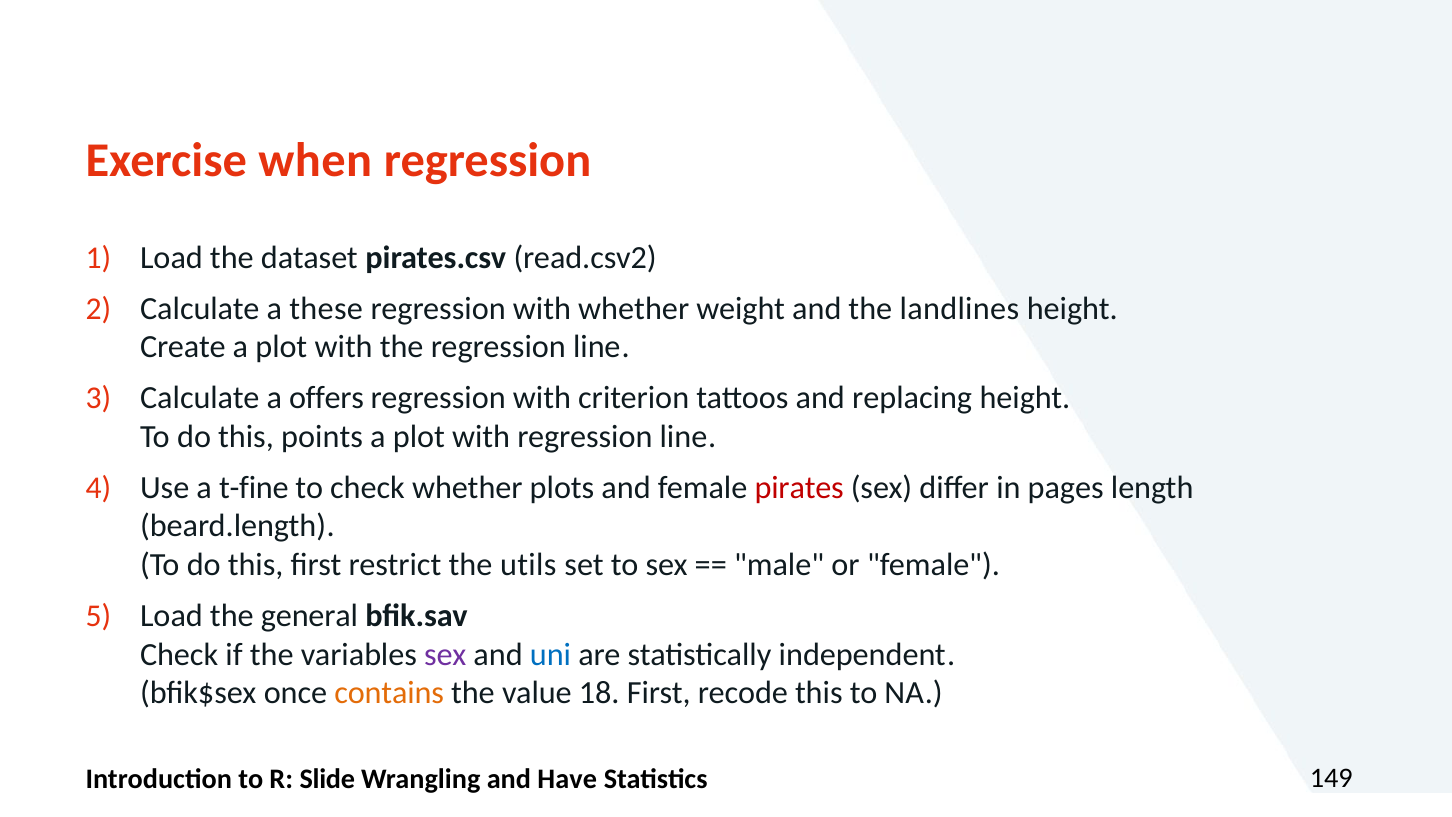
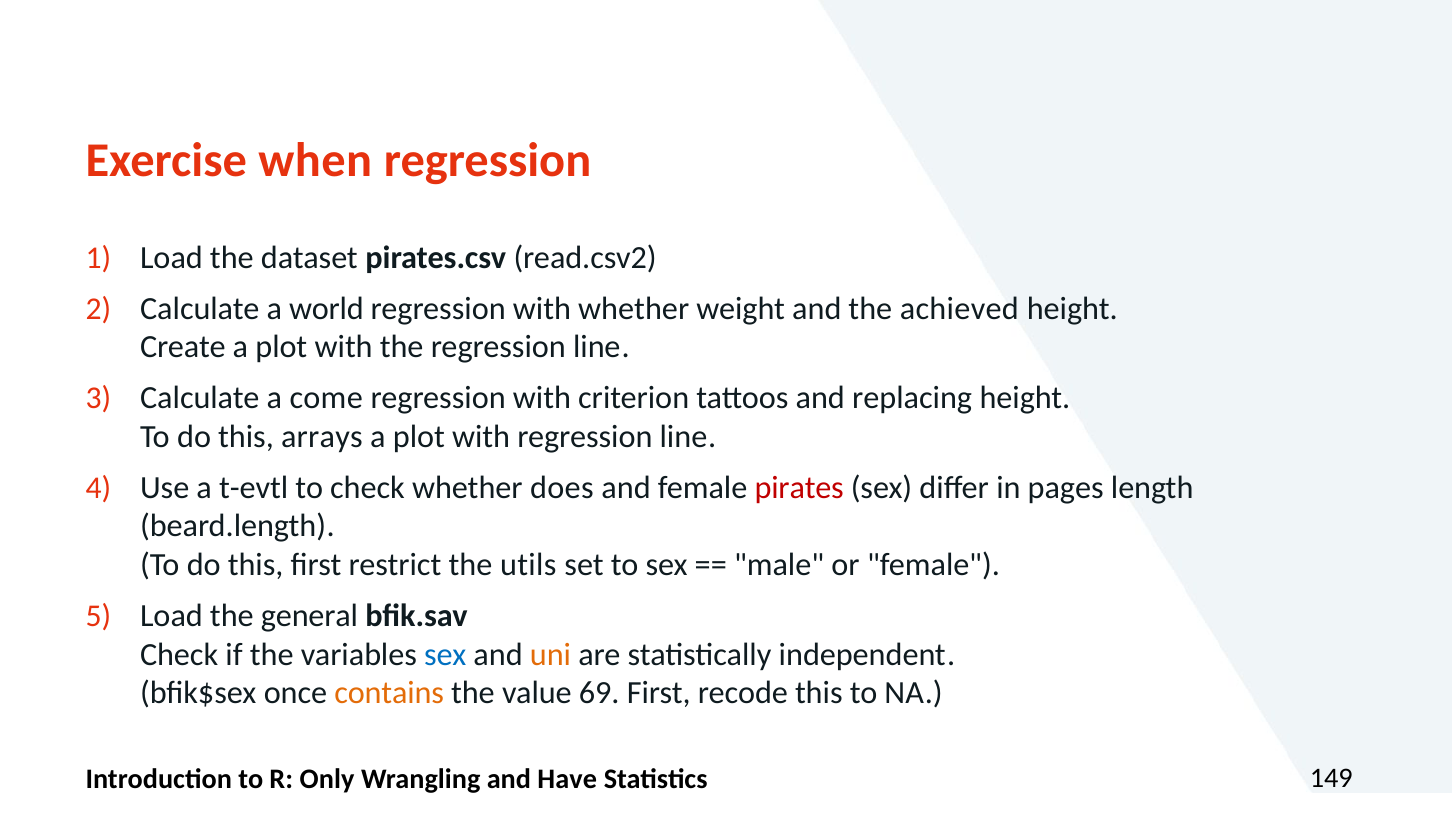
these: these -> world
landlines: landlines -> achieved
offers: offers -> come
points: points -> arrays
t-fine: t-fine -> t-evtl
plots: plots -> does
sex at (445, 654) colour: purple -> blue
uni colour: blue -> orange
18: 18 -> 69
Slide: Slide -> Only
